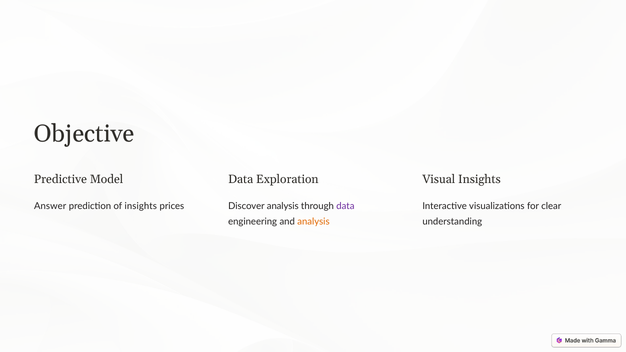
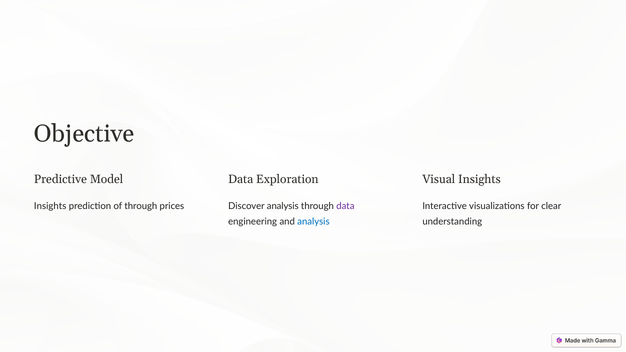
Answer at (50, 206): Answer -> Insights
of insights: insights -> through
analysis at (313, 222) colour: orange -> blue
